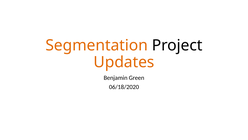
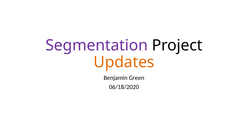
Segmentation colour: orange -> purple
